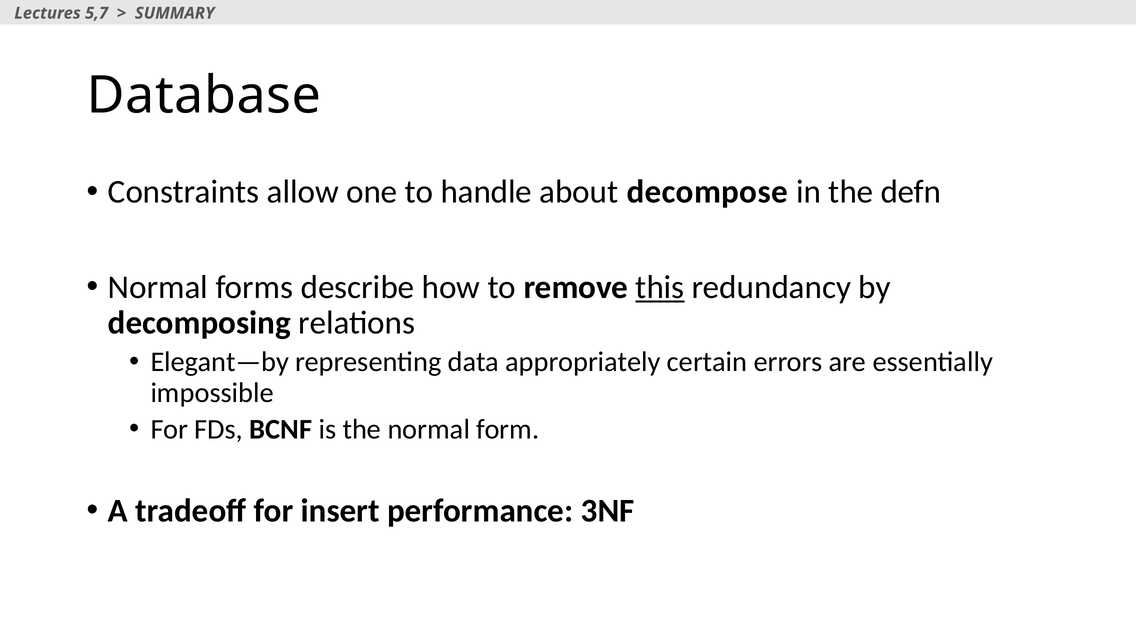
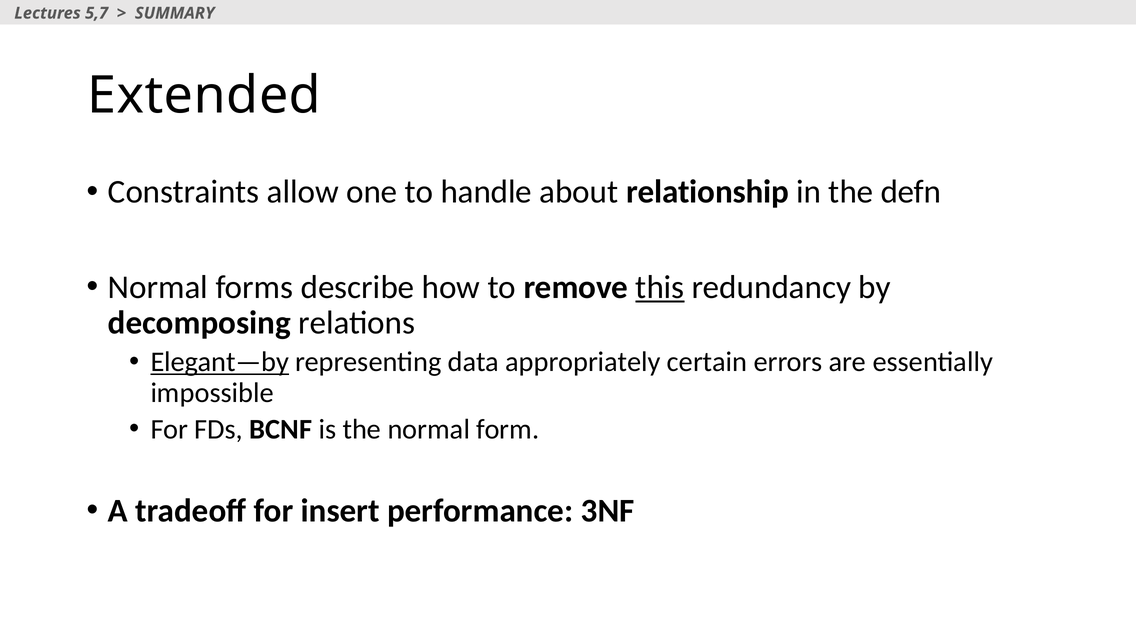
Database: Database -> Extended
decompose: decompose -> relationship
Elegant—by underline: none -> present
